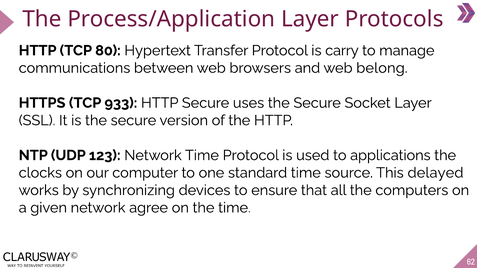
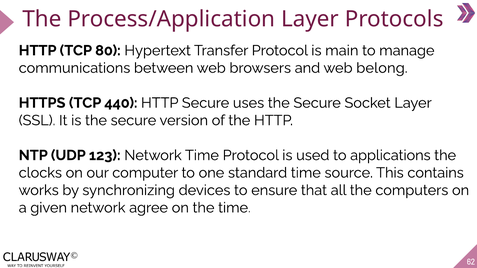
carry: carry -> main
933: 933 -> 440
delayed: delayed -> contains
